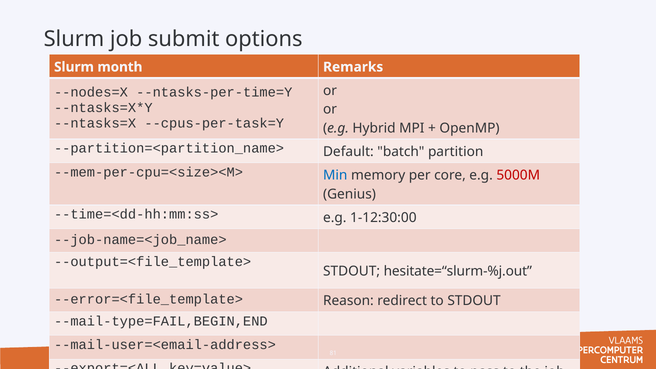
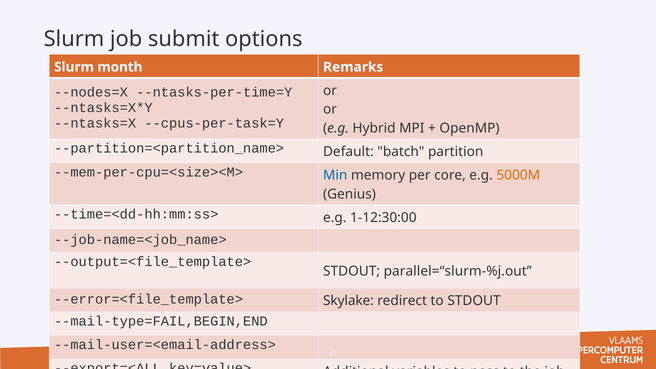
5000M colour: red -> orange
hesitate=“slurm-%j.out: hesitate=“slurm-%j.out -> parallel=“slurm-%j.out
Reason: Reason -> Skylake
